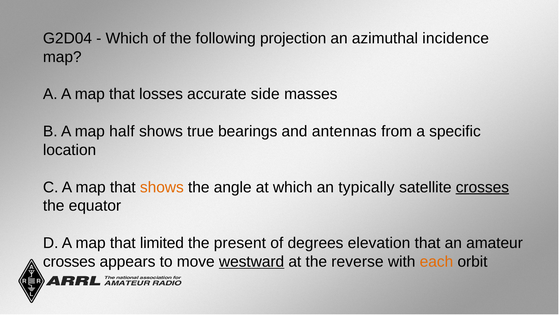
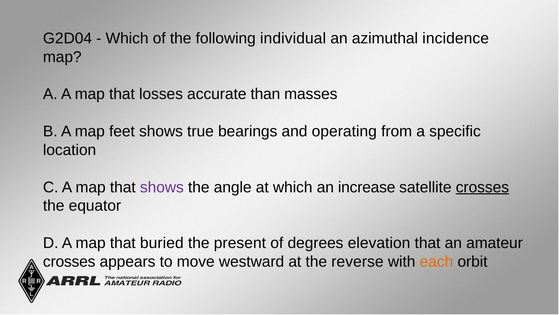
projection: projection -> individual
side: side -> than
half: half -> feet
antennas: antennas -> operating
shows at (162, 187) colour: orange -> purple
typically: typically -> increase
limited: limited -> buried
westward underline: present -> none
